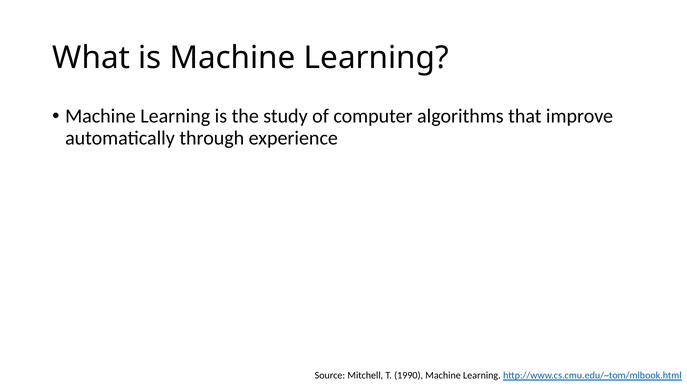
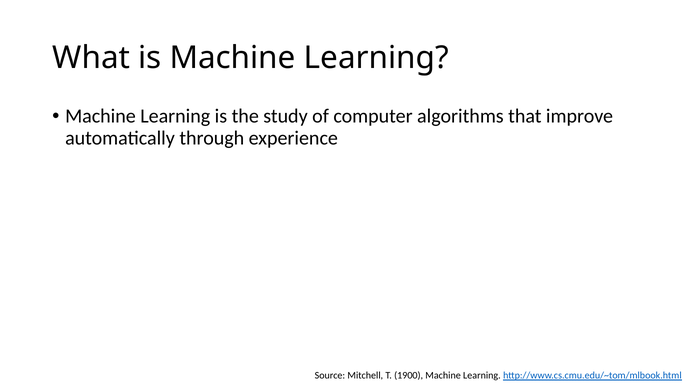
1990: 1990 -> 1900
